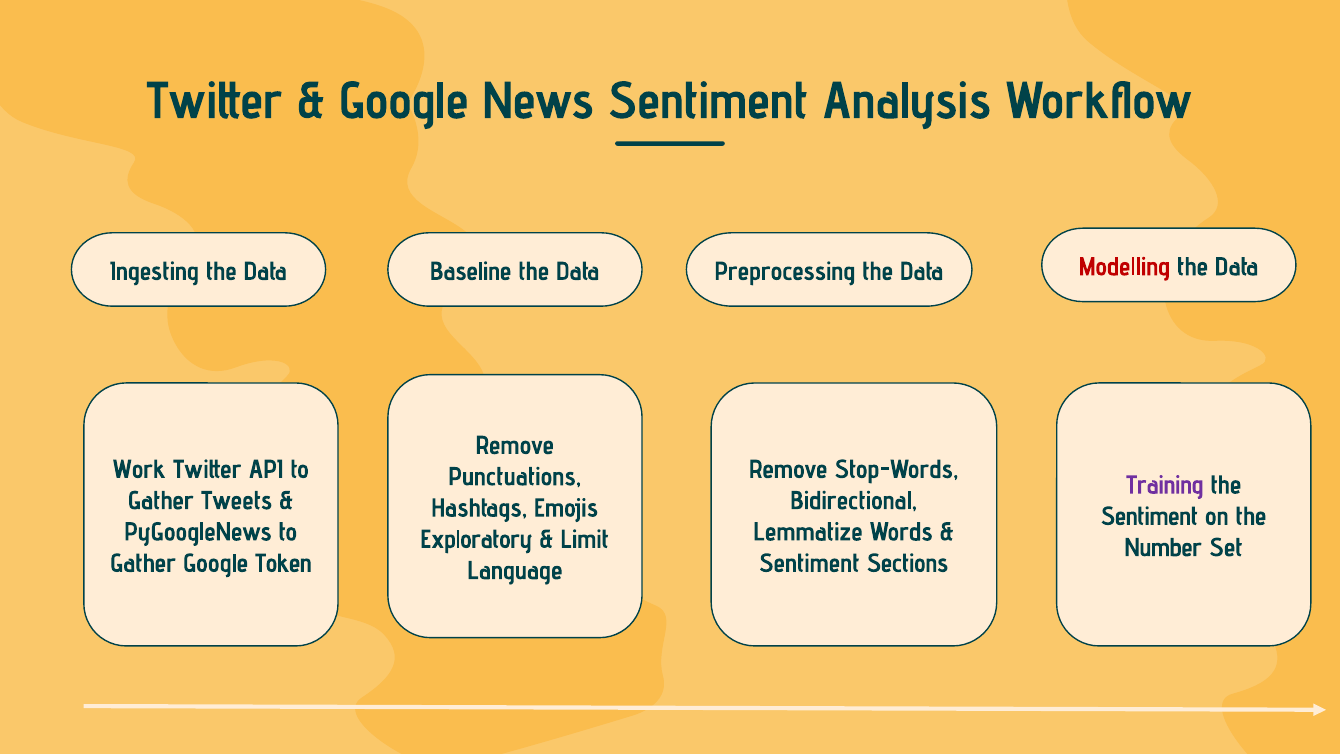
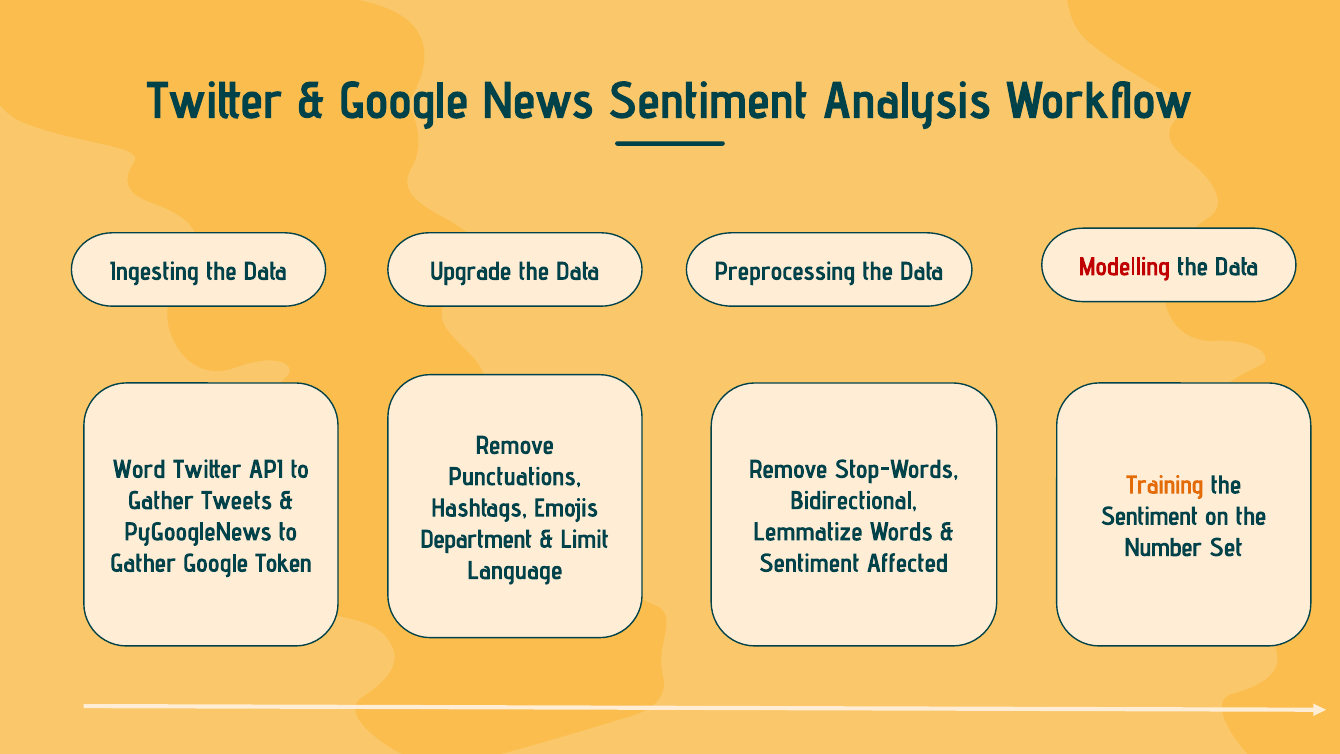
Baseline: Baseline -> Upgrade
Work: Work -> Word
Training colour: purple -> orange
Exploratory: Exploratory -> Department
Sections: Sections -> Affected
